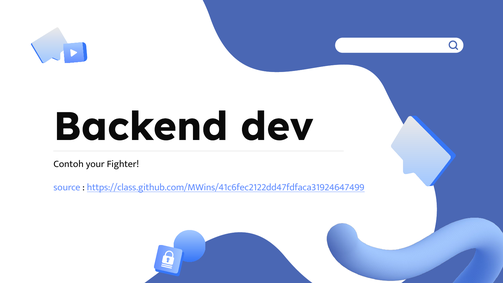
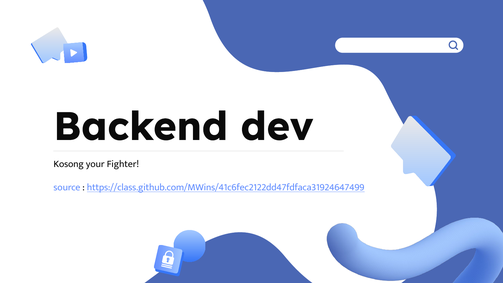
Contoh: Contoh -> Kosong
